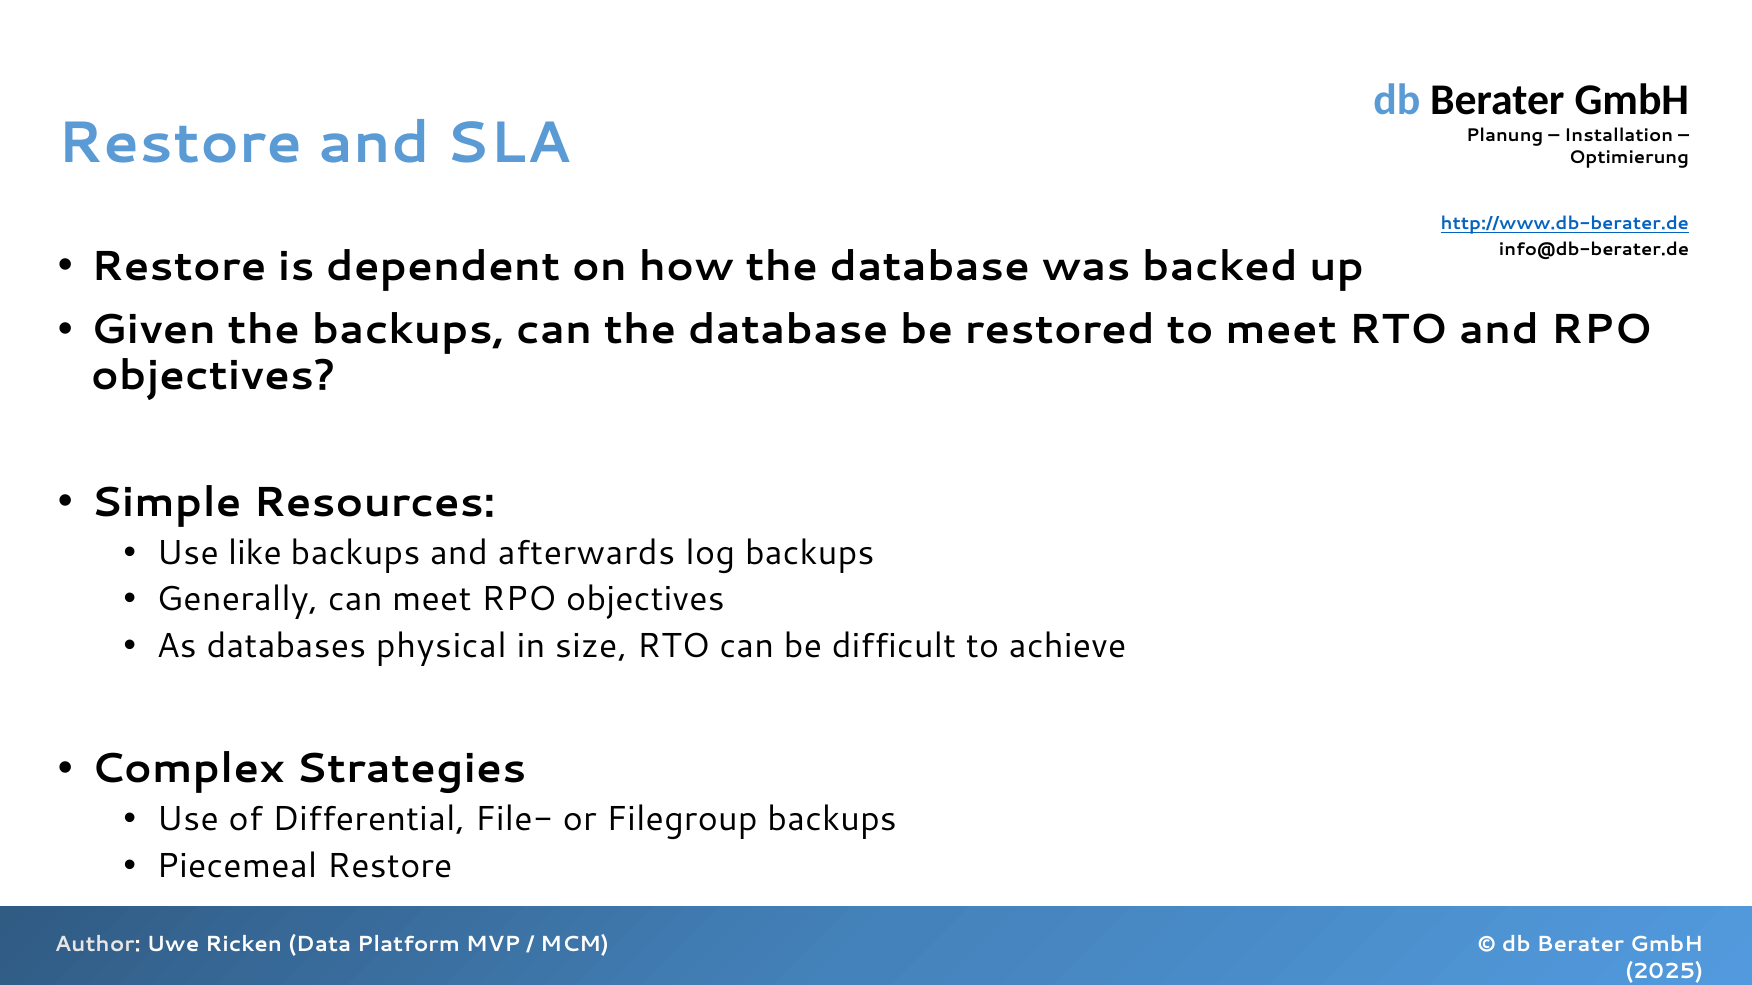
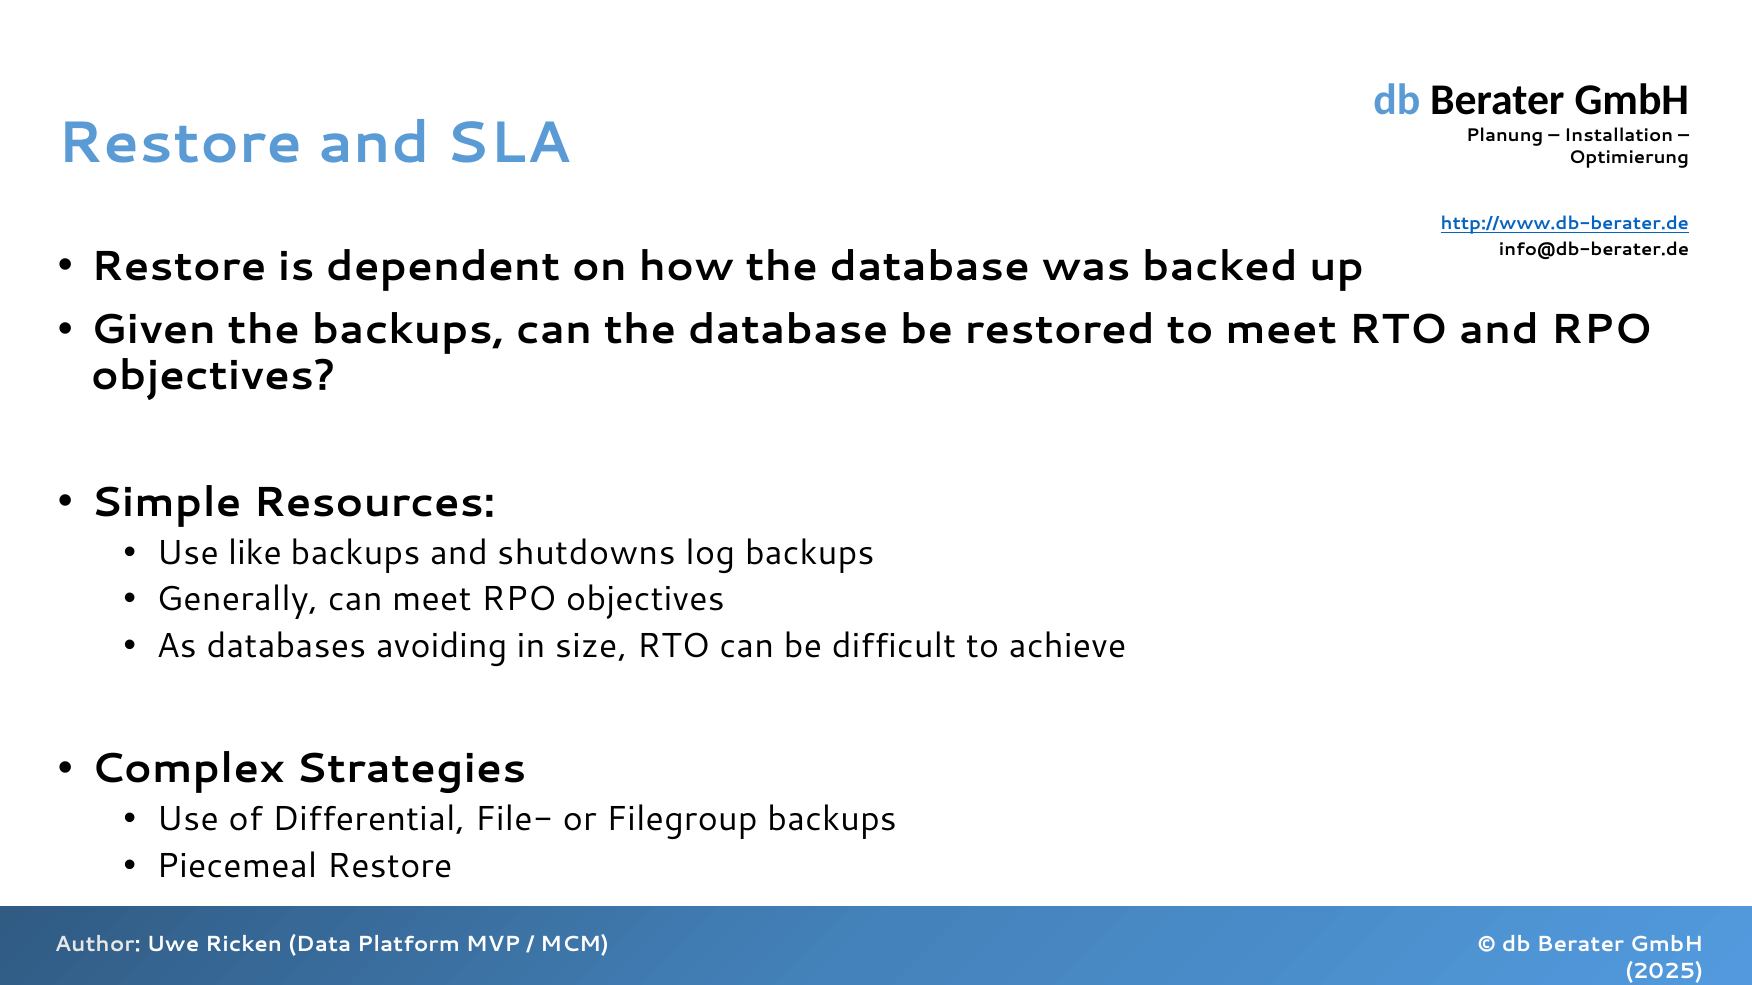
afterwards: afterwards -> shutdowns
physical: physical -> avoiding
